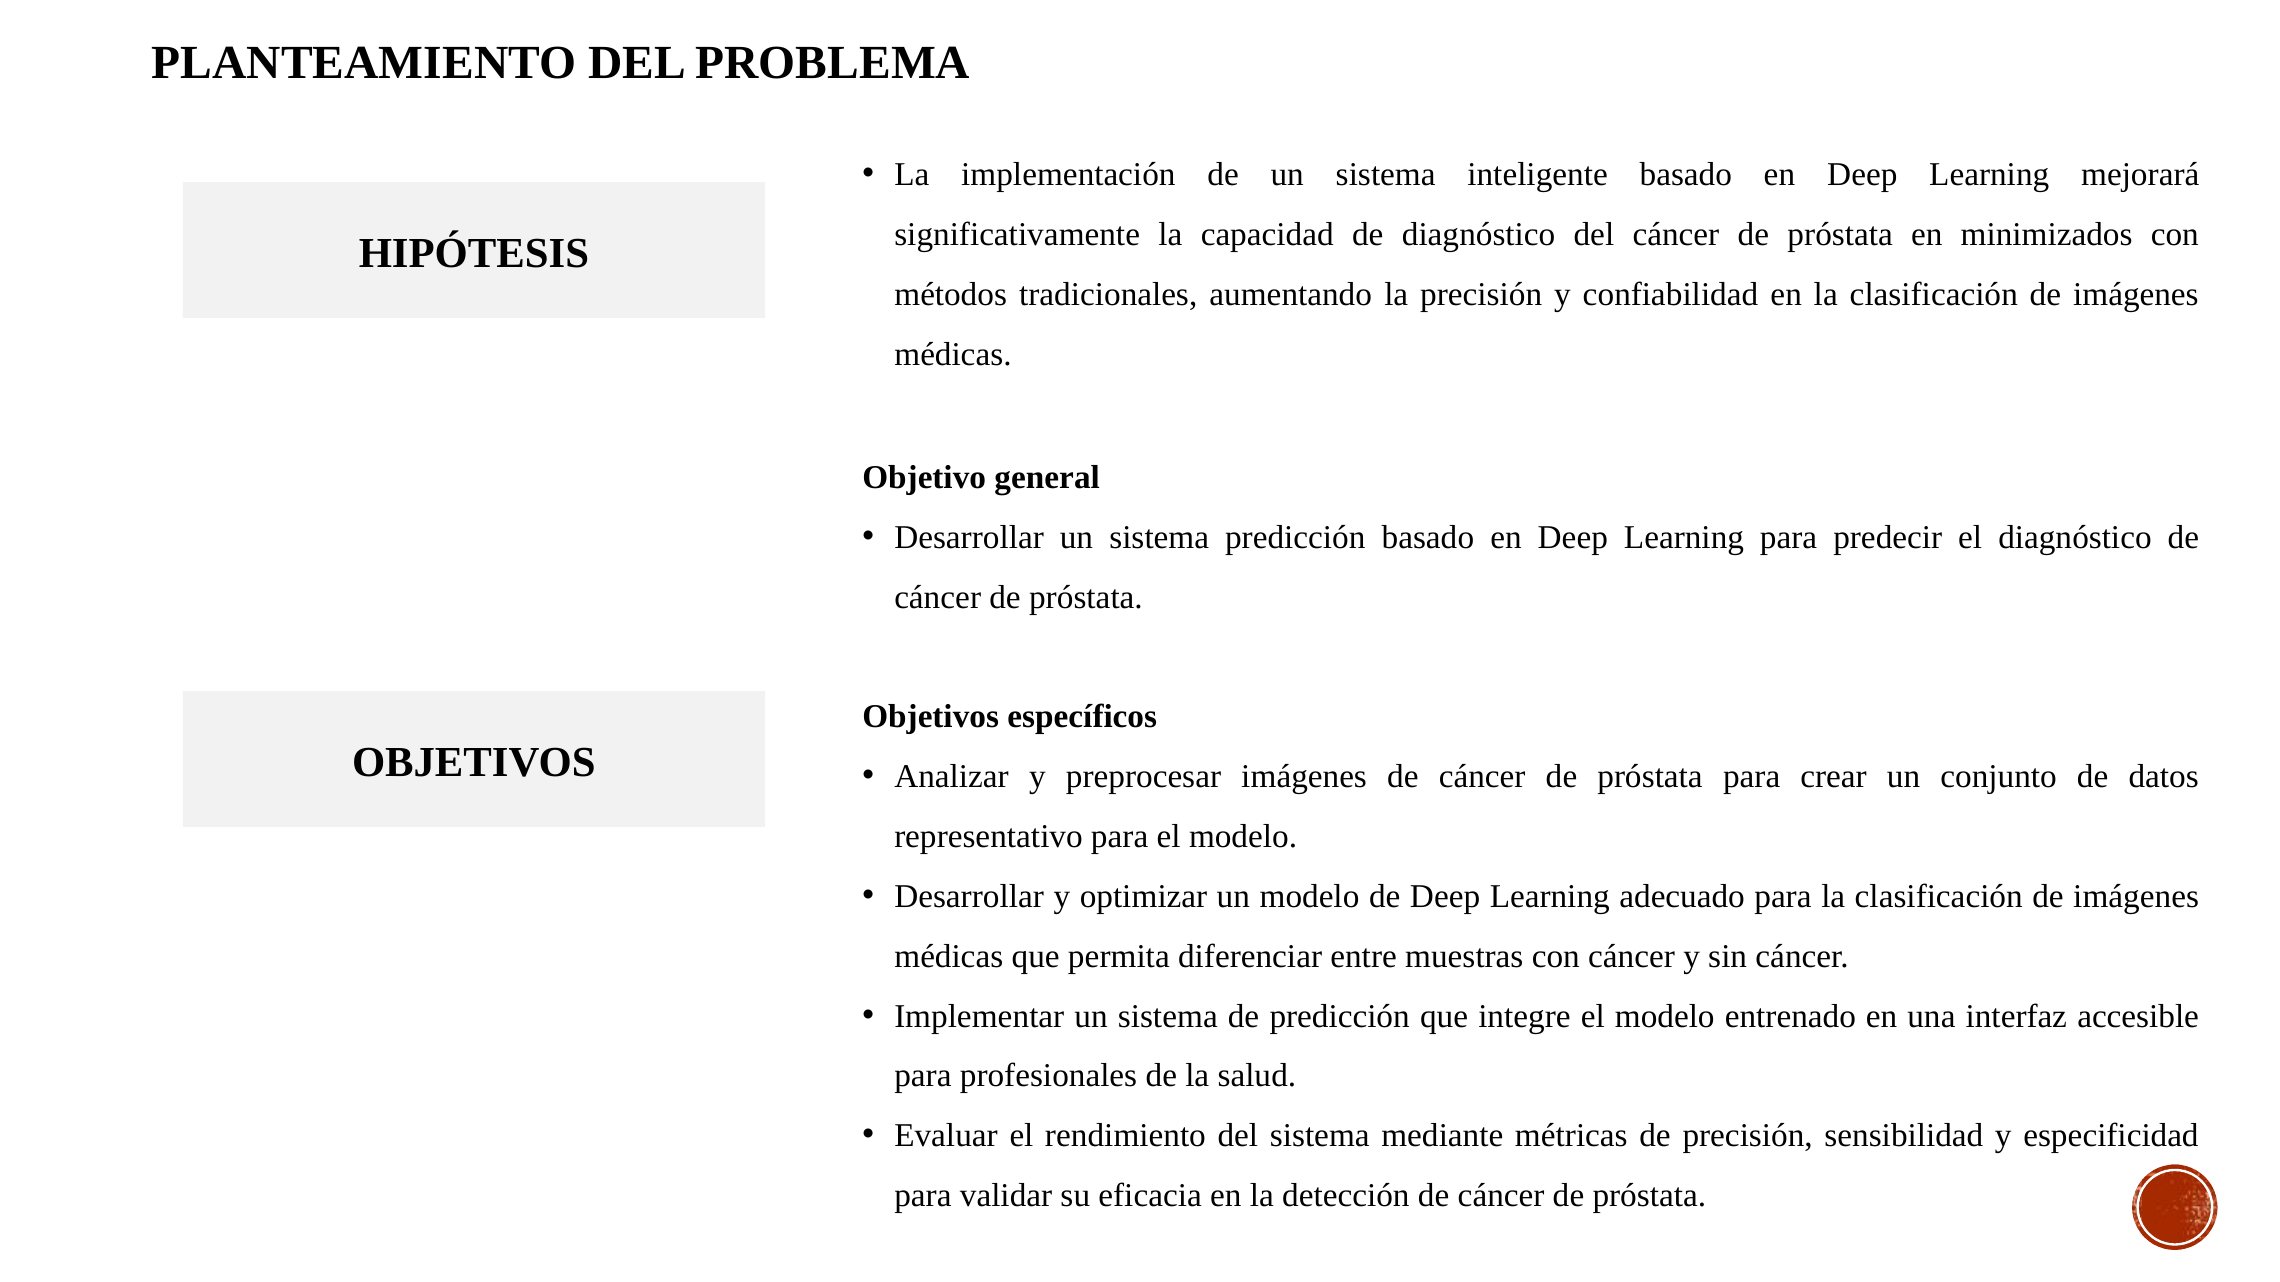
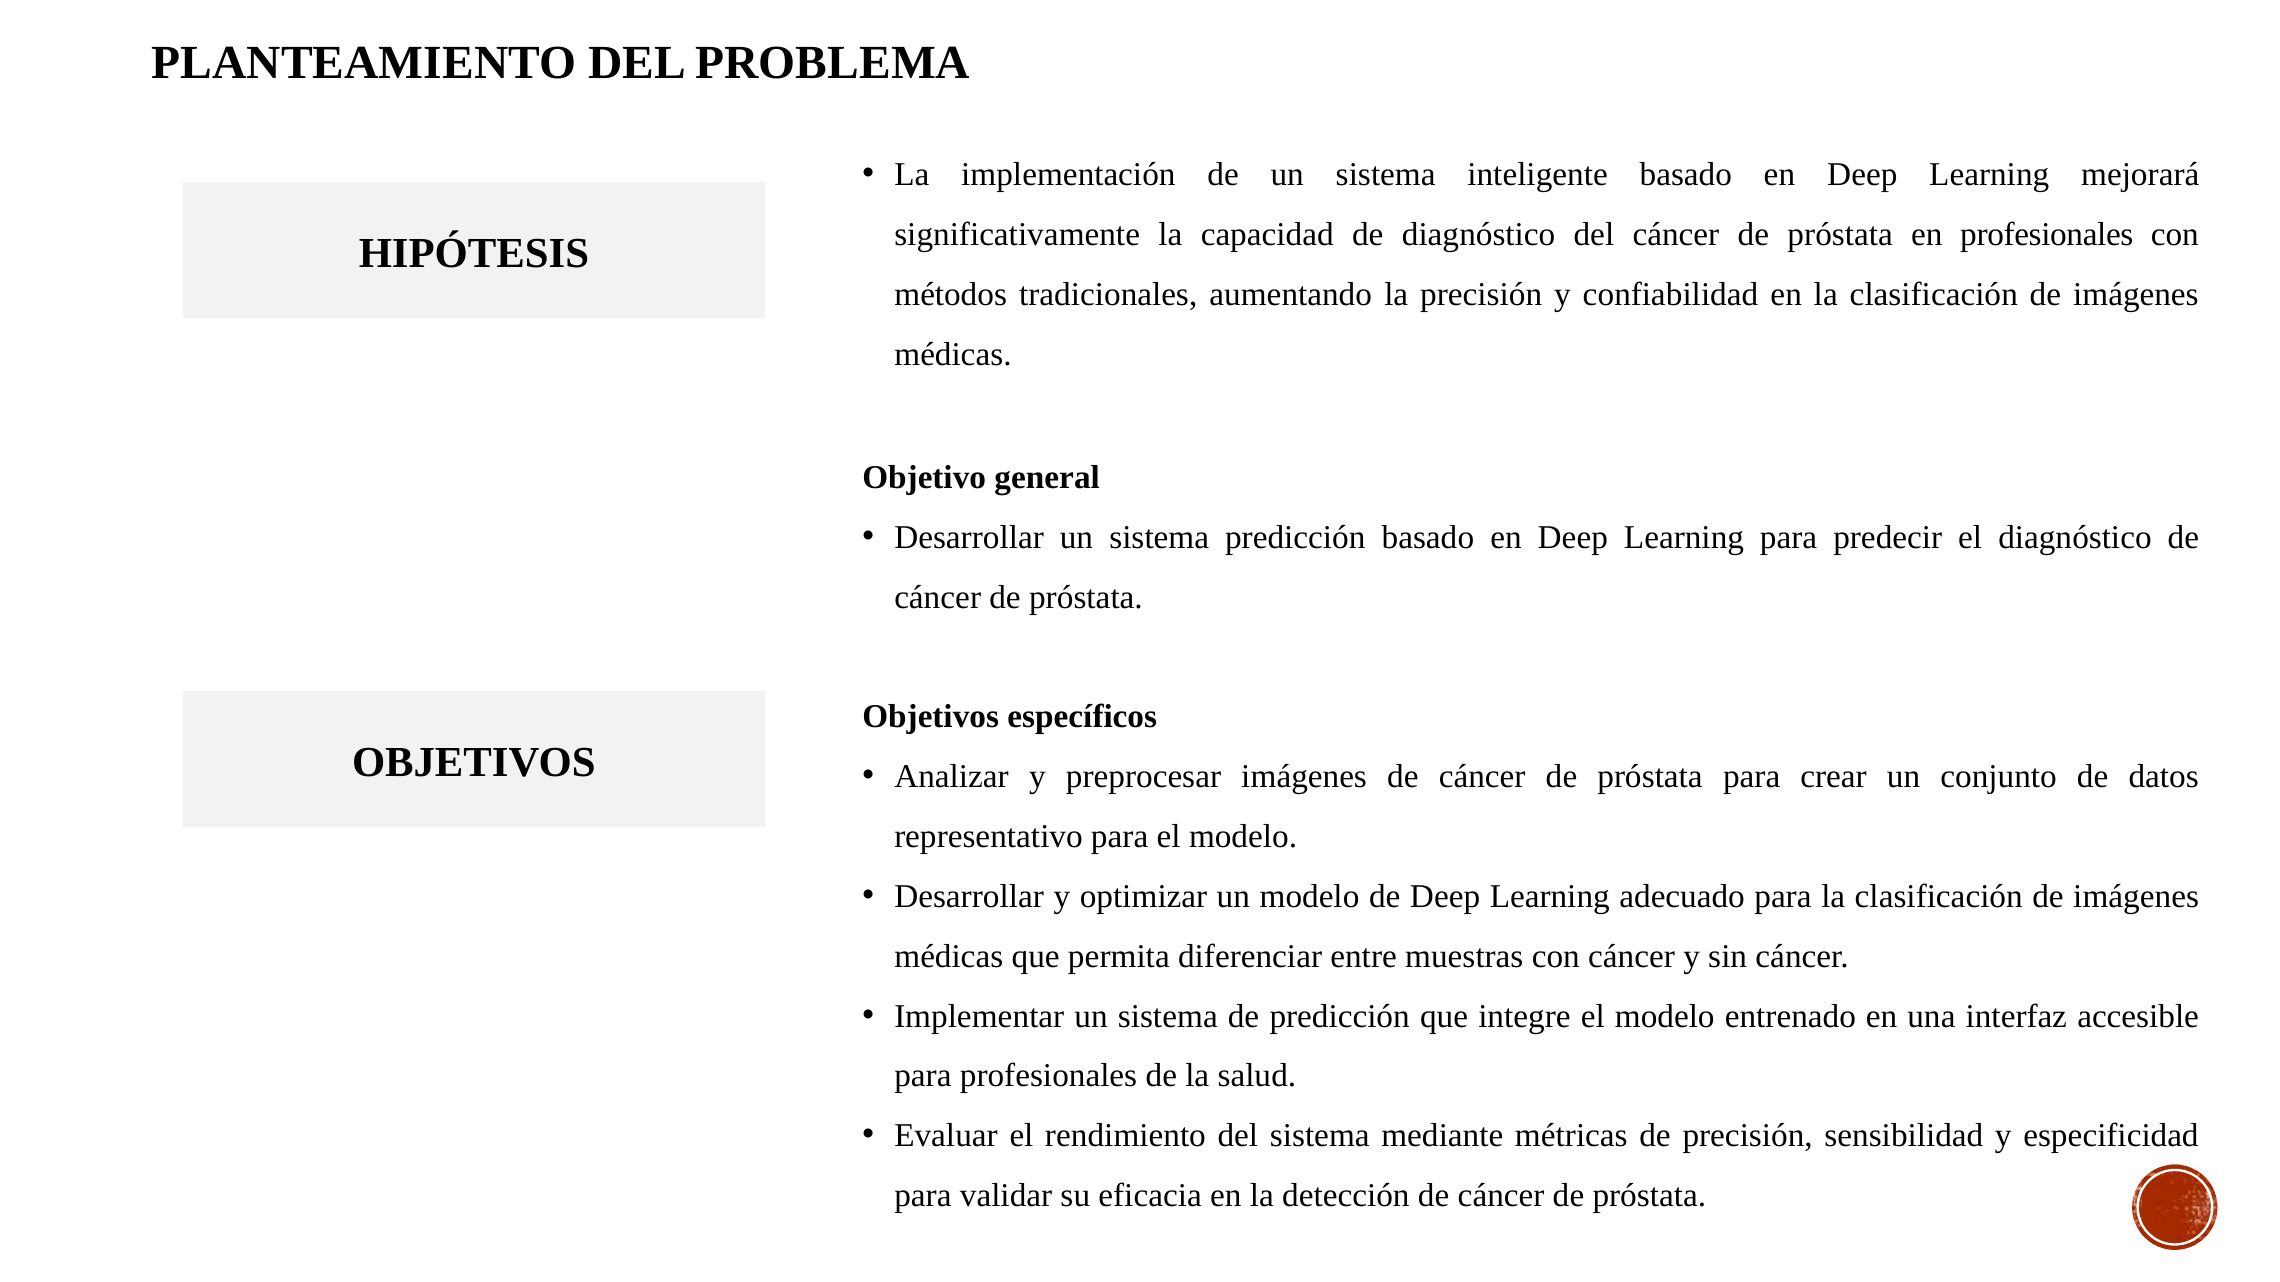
en minimizados: minimizados -> profesionales
